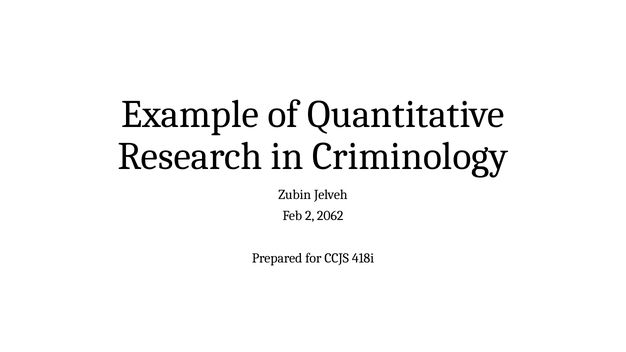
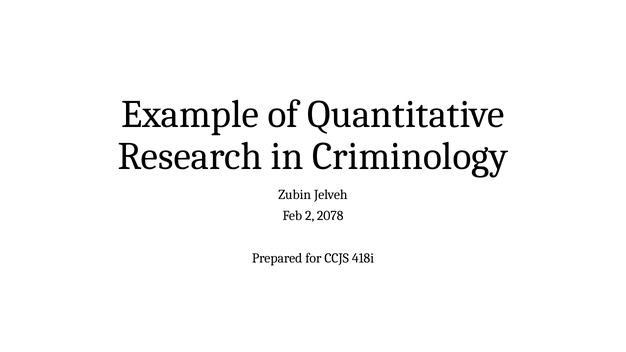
2062: 2062 -> 2078
